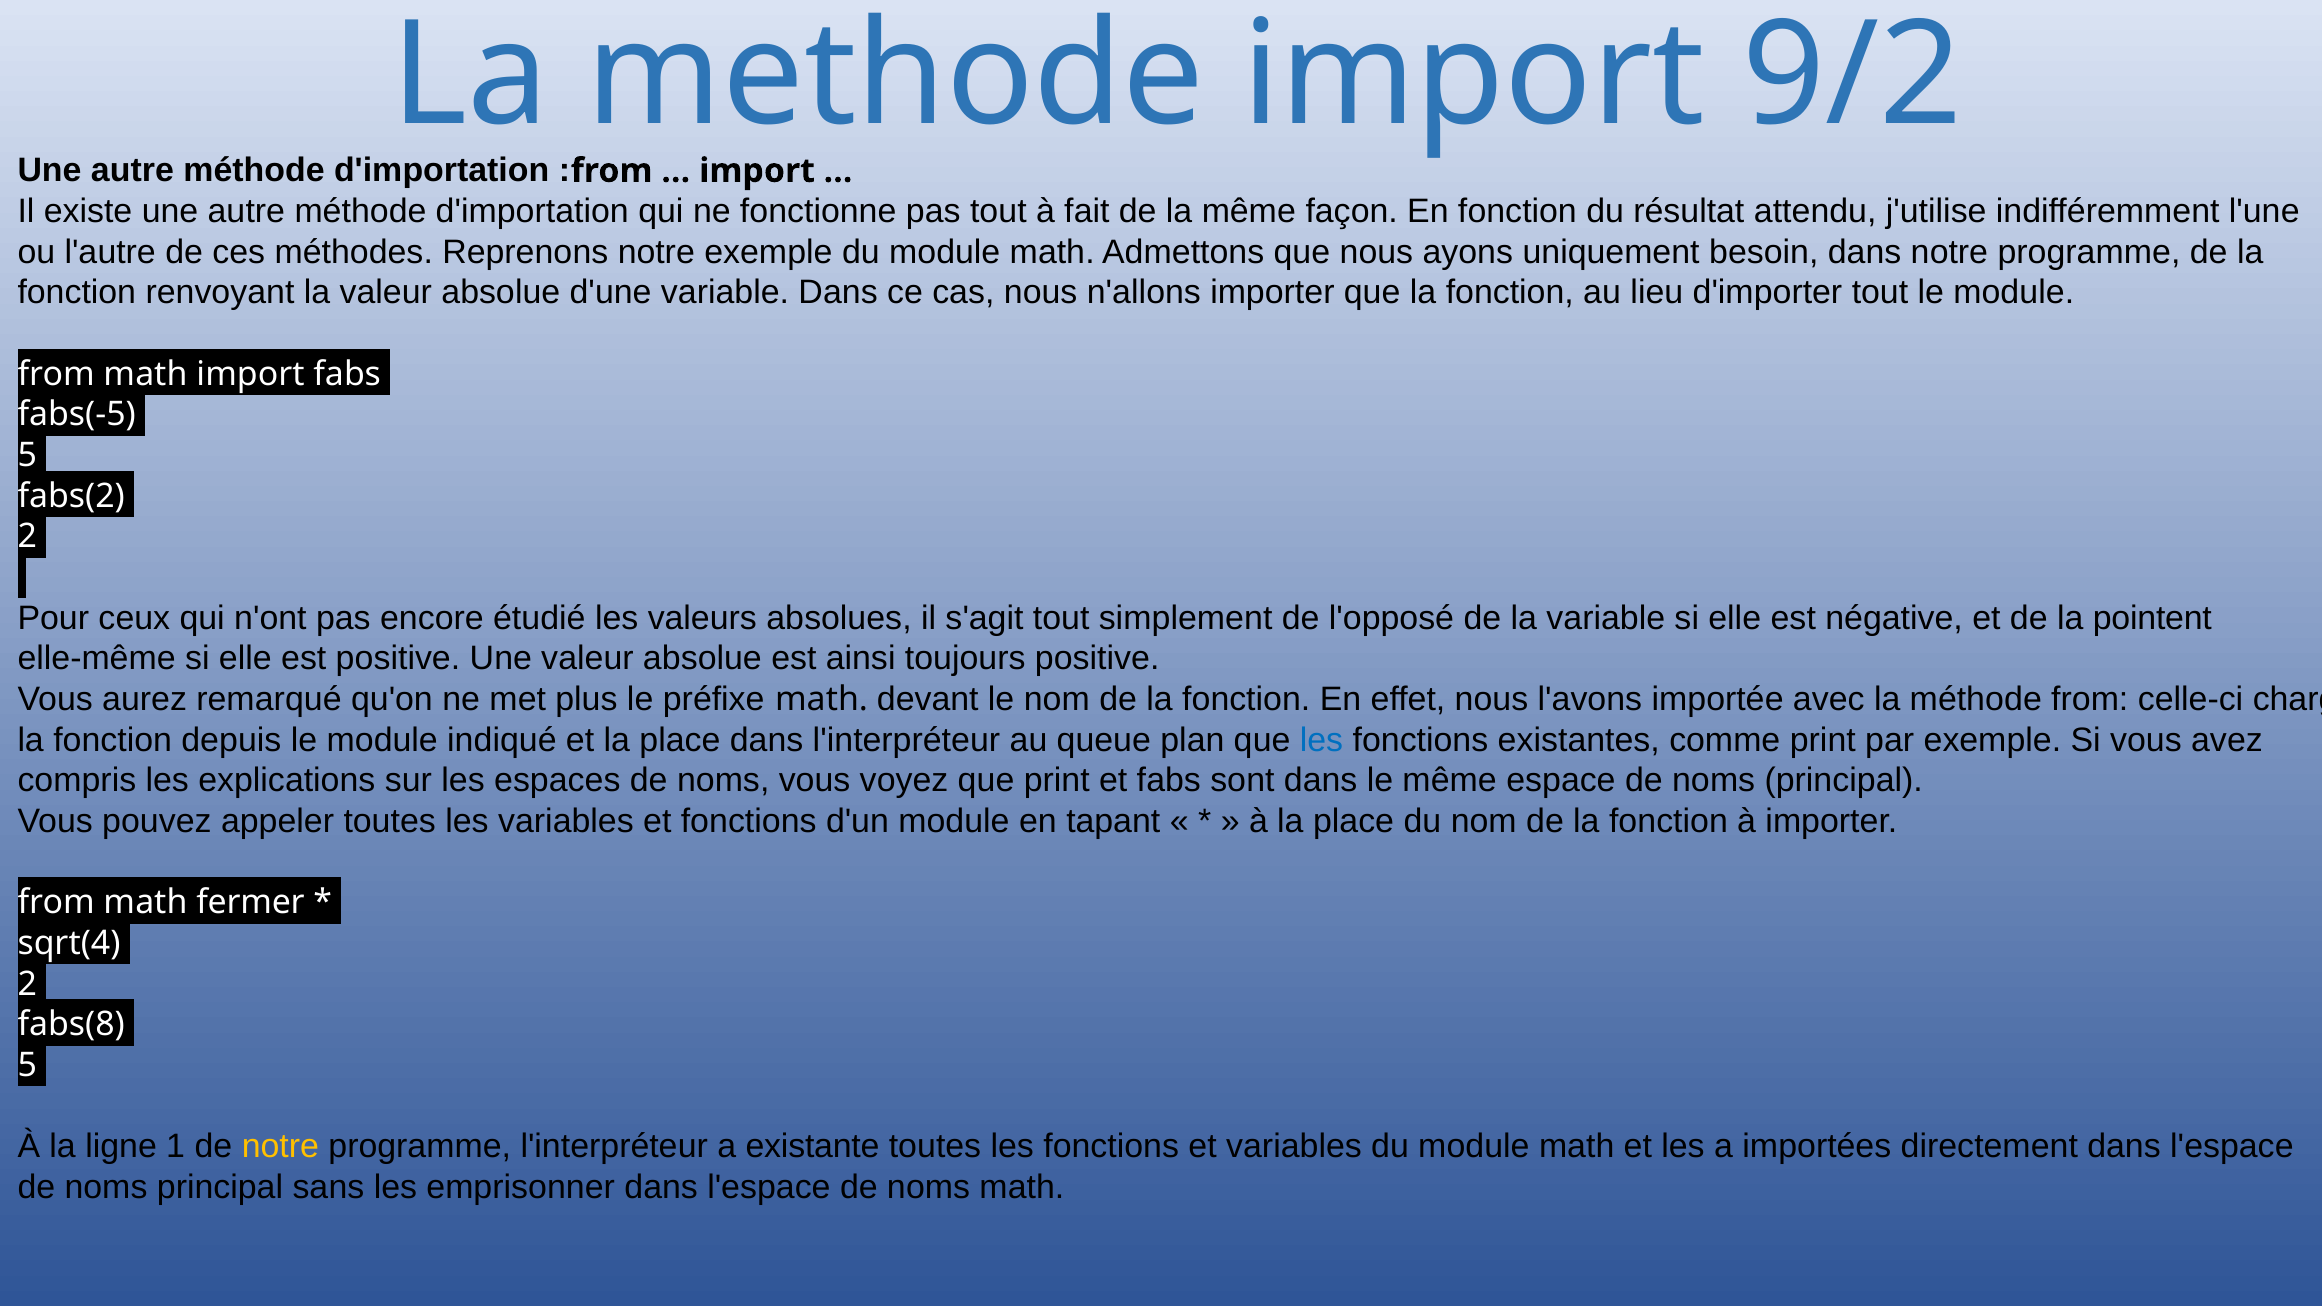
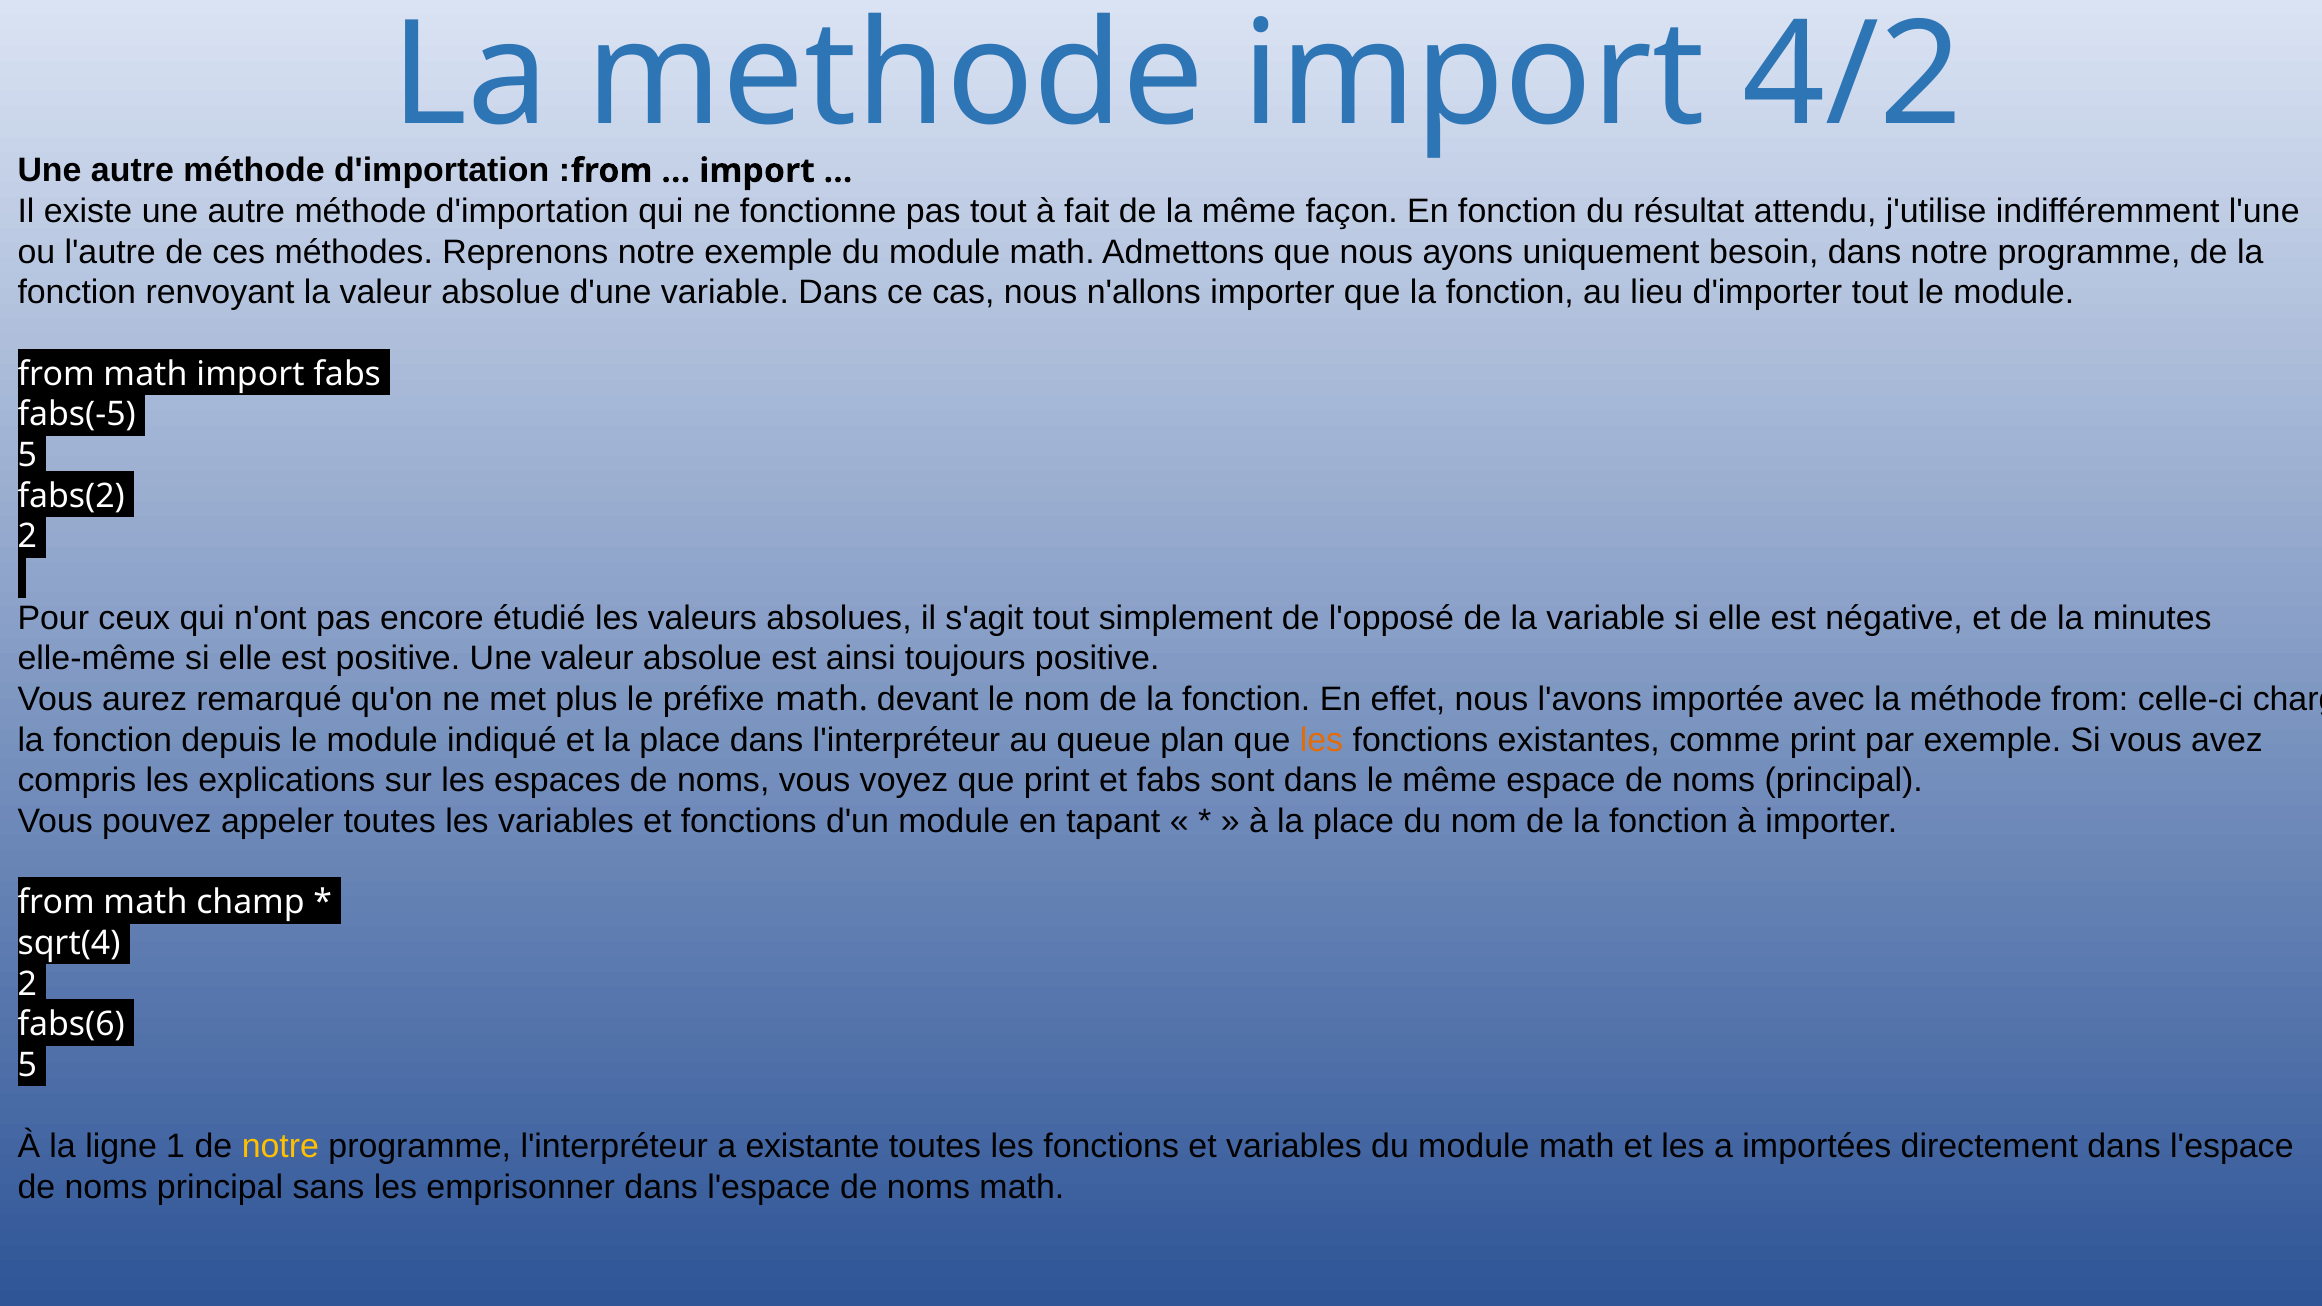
9/2: 9/2 -> 4/2
pointent: pointent -> minutes
les at (1322, 740) colour: blue -> orange
fermer: fermer -> champ
fabs(8: fabs(8 -> fabs(6
